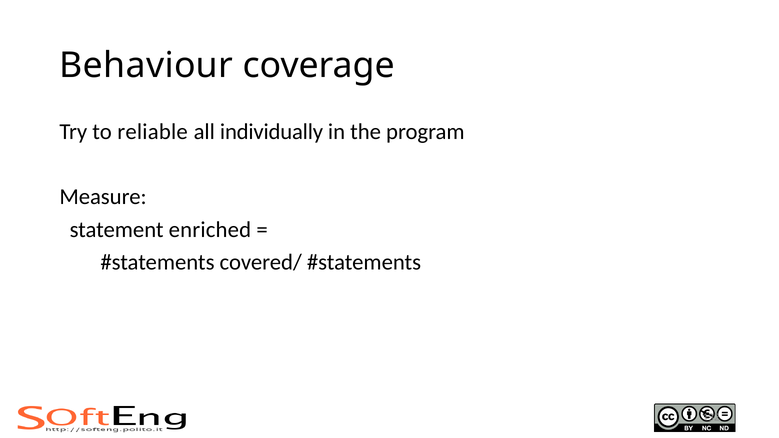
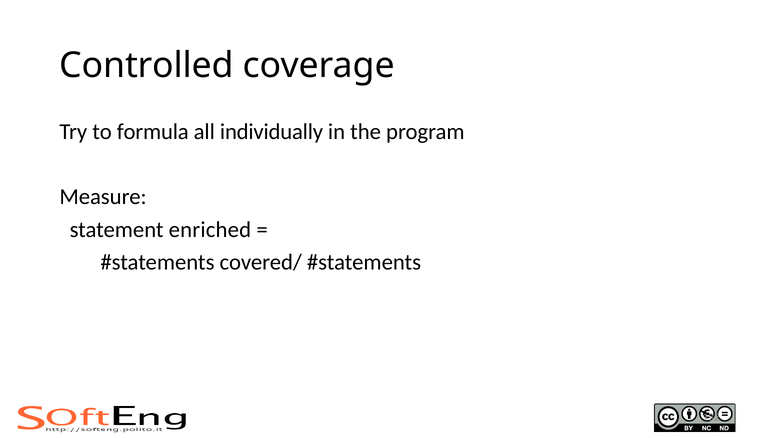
Behaviour: Behaviour -> Controlled
reliable: reliable -> formula
